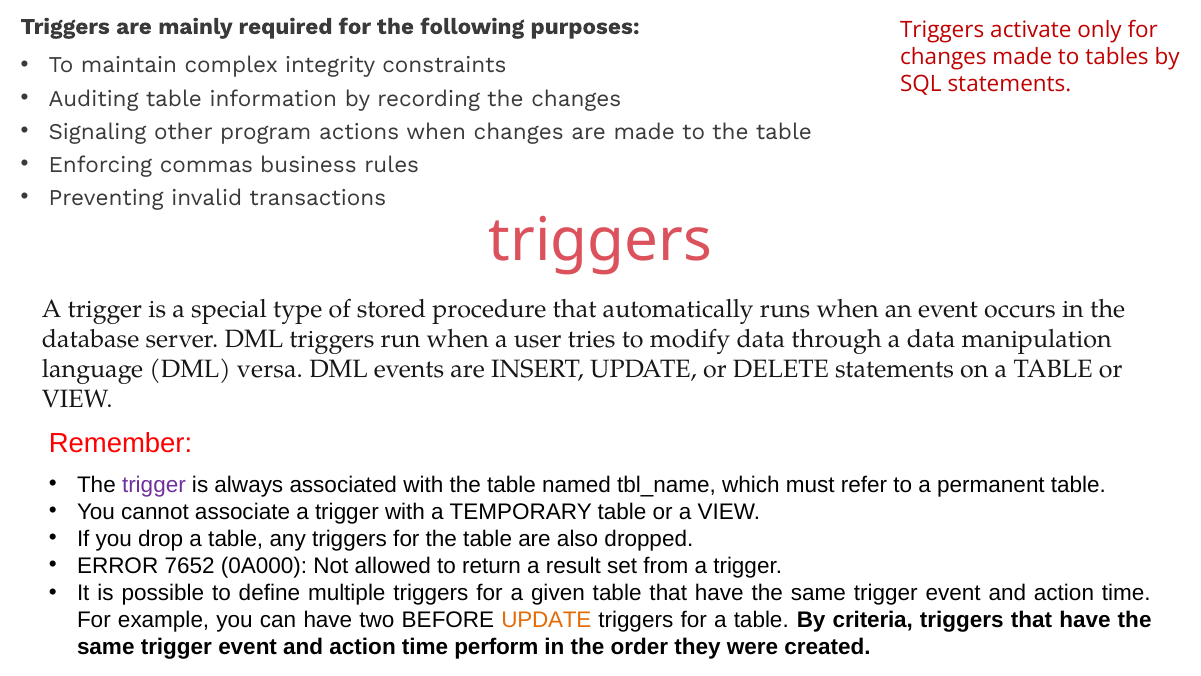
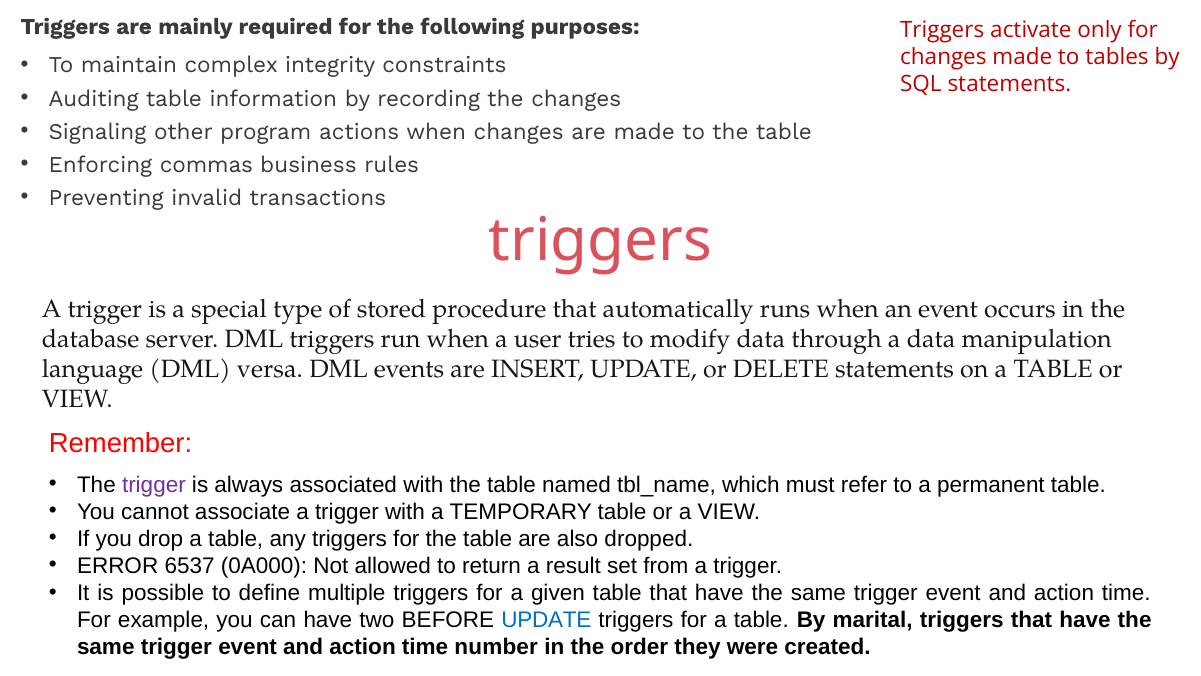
7652: 7652 -> 6537
UPDATE at (546, 619) colour: orange -> blue
criteria: criteria -> marital
perform: perform -> number
